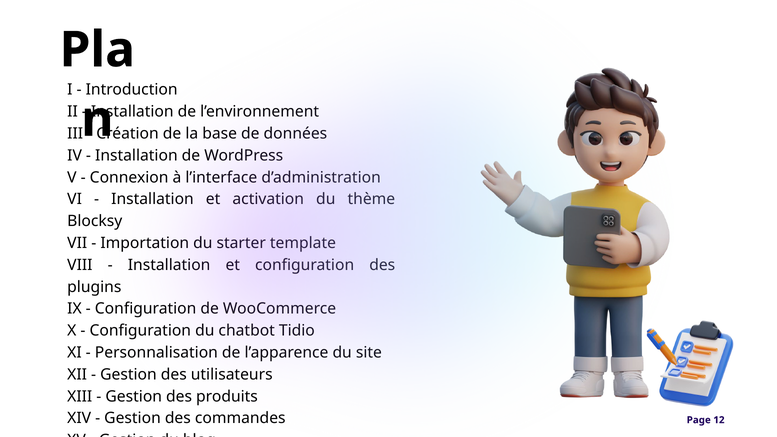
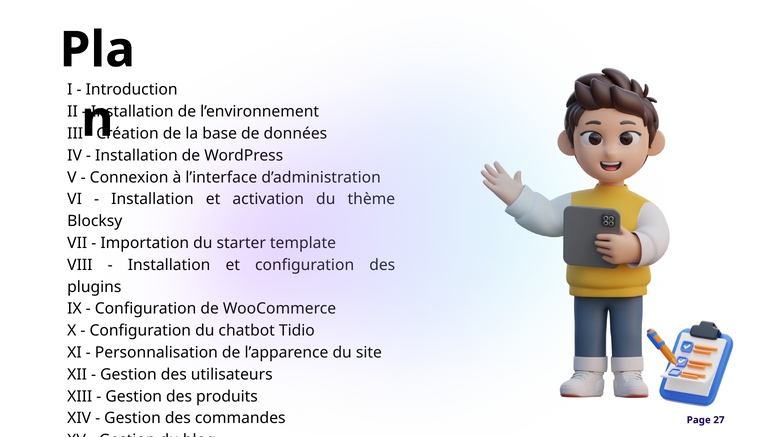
12: 12 -> 27
